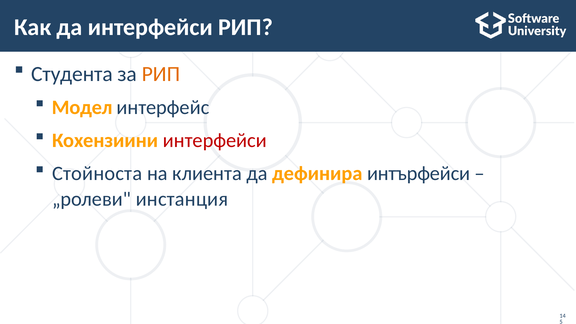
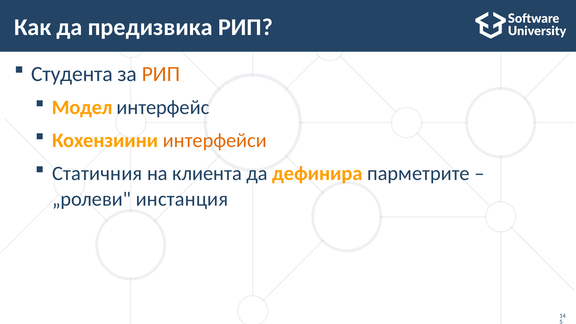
да интерфейси: интерфейси -> предизвика
интерфейси at (215, 140) colour: red -> orange
Стойноста: Стойноста -> Статичния
интърфейси: интърфейси -> парметрите
